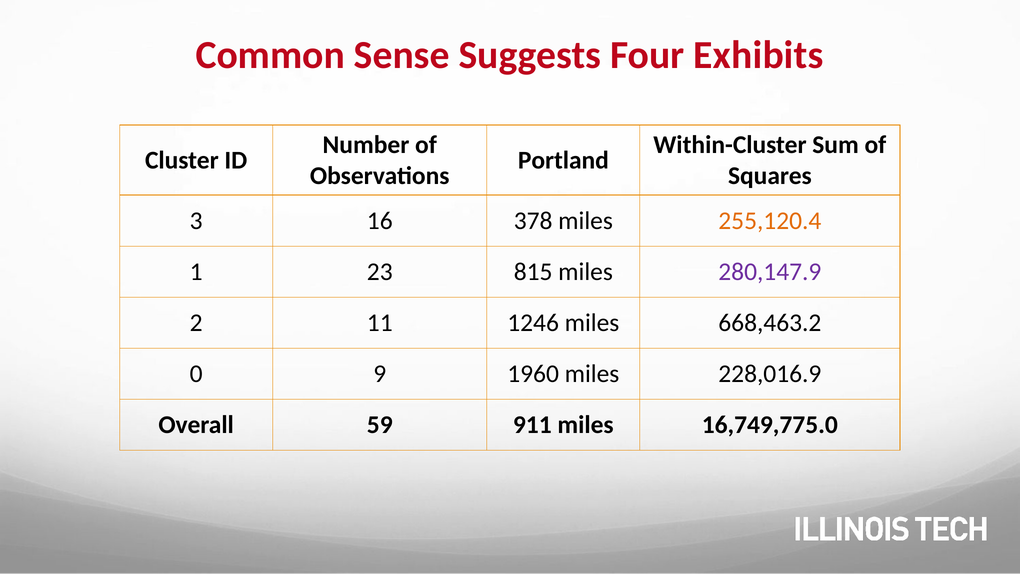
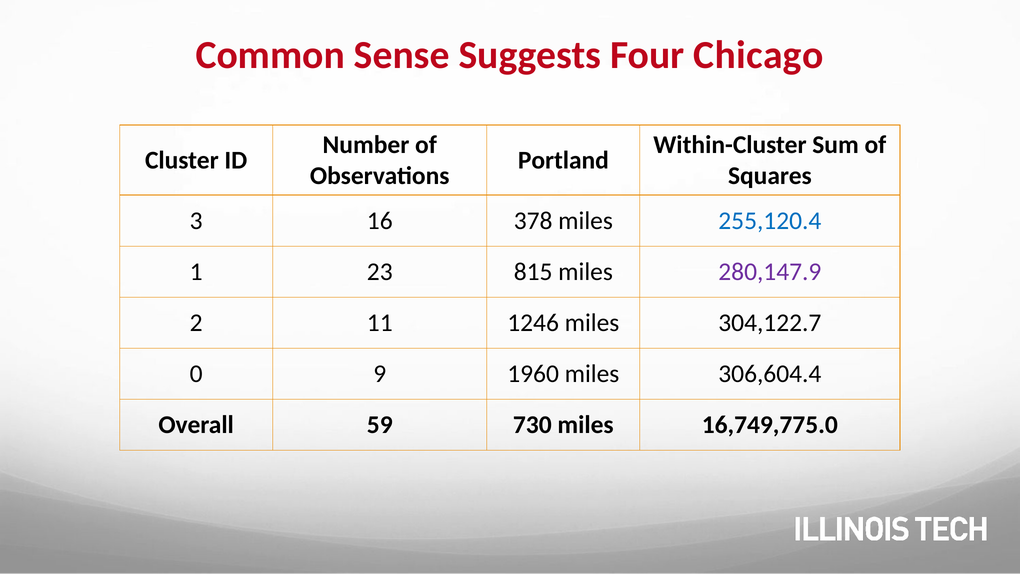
Exhibits: Exhibits -> Chicago
255,120.4 colour: orange -> blue
668,463.2: 668,463.2 -> 304,122.7
228,016.9: 228,016.9 -> 306,604.4
911: 911 -> 730
